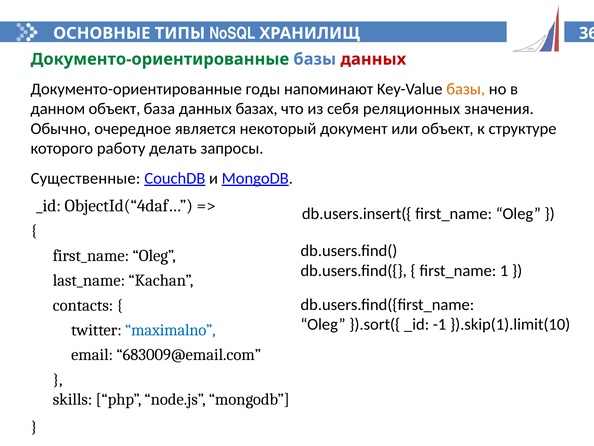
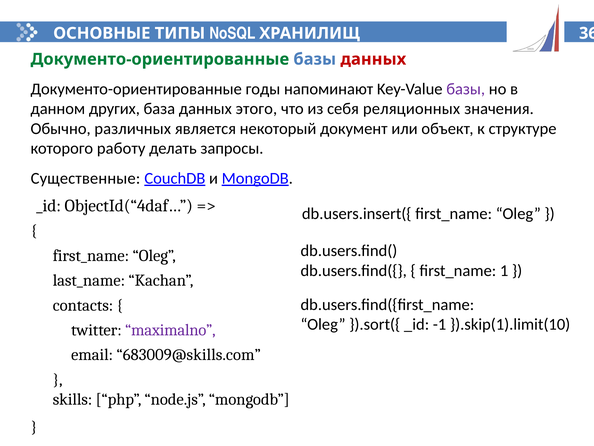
базы at (466, 89) colour: orange -> purple
данном объект: объект -> других
базах: базах -> этого
очередное: очередное -> различных
maximalno colour: blue -> purple
683009@email.com: 683009@email.com -> 683009@skills.com
